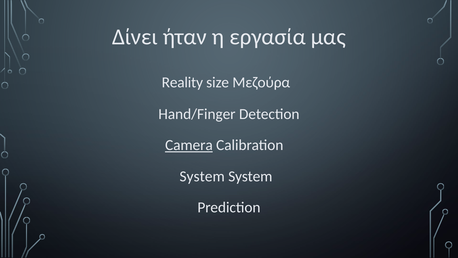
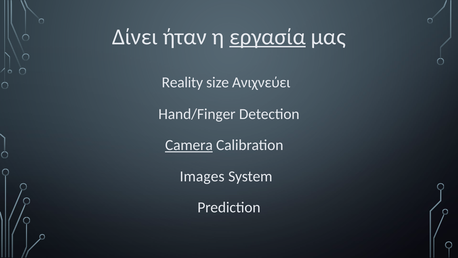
εργασία underline: none -> present
Μεζούρα: Μεζούρα -> Ανιχνεύει
System at (202, 176): System -> Images
